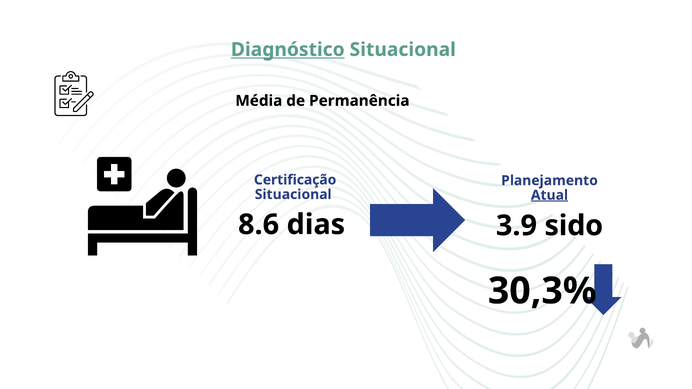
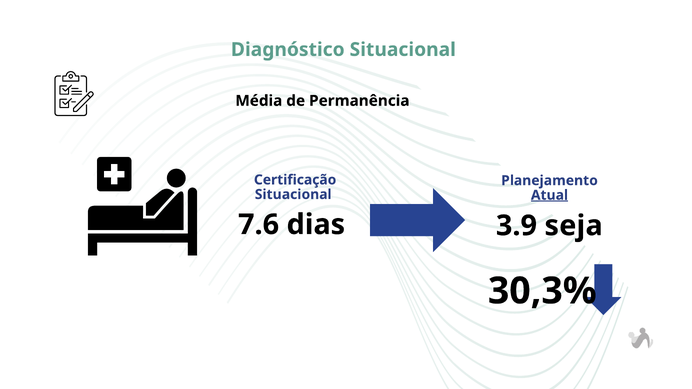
Diagnóstico underline: present -> none
8.6: 8.6 -> 7.6
sido: sido -> seja
